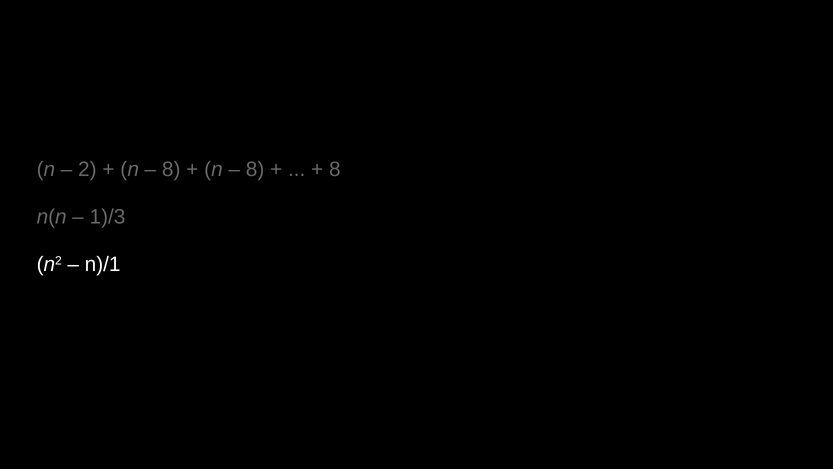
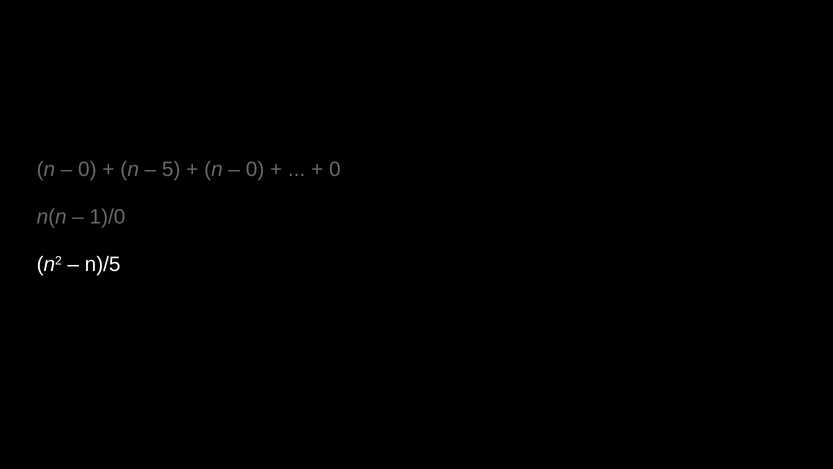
2 at (87, 169): 2 -> 0
8 at (171, 169): 8 -> 5
8 at (255, 169): 8 -> 0
8 at (335, 169): 8 -> 0
1)/3: 1)/3 -> 1)/0
n)/1: n)/1 -> n)/5
